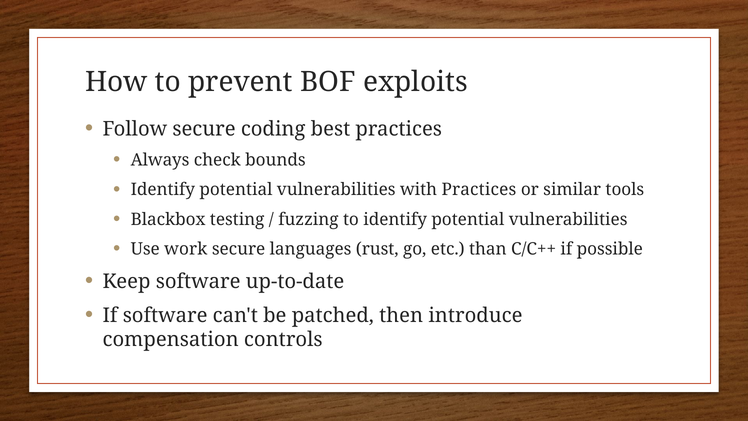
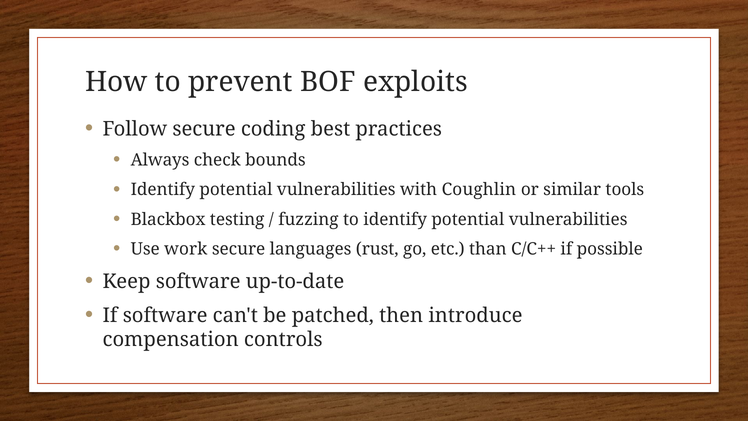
with Practices: Practices -> Coughlin
